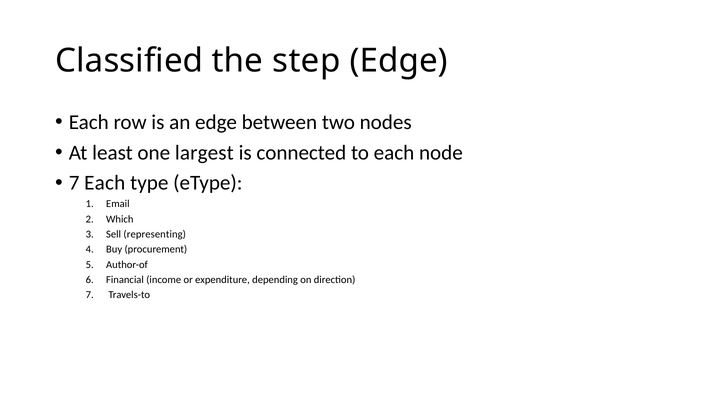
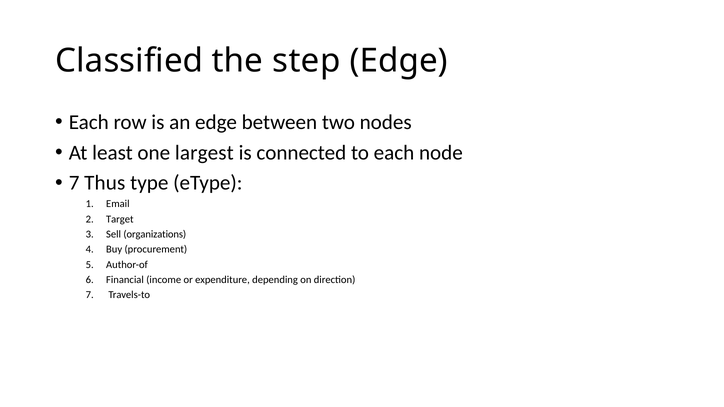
7 Each: Each -> Thus
Which: Which -> Target
representing: representing -> organizations
